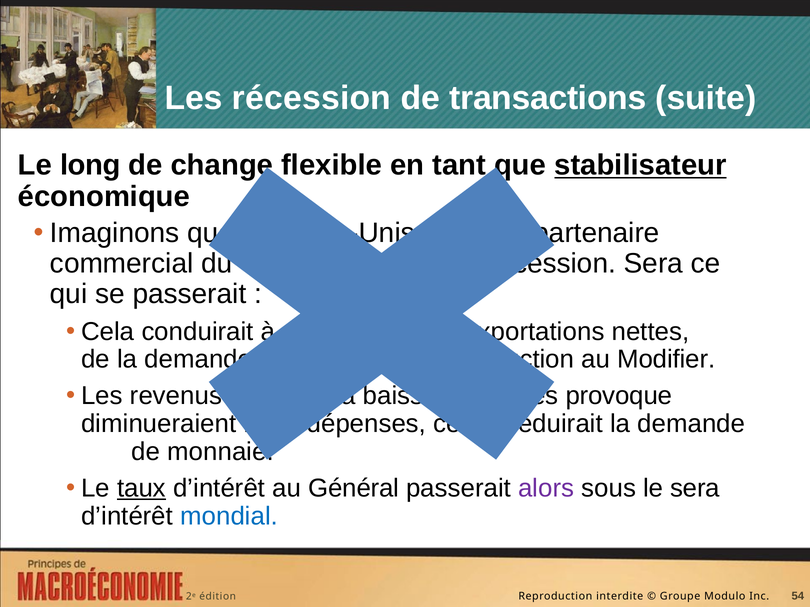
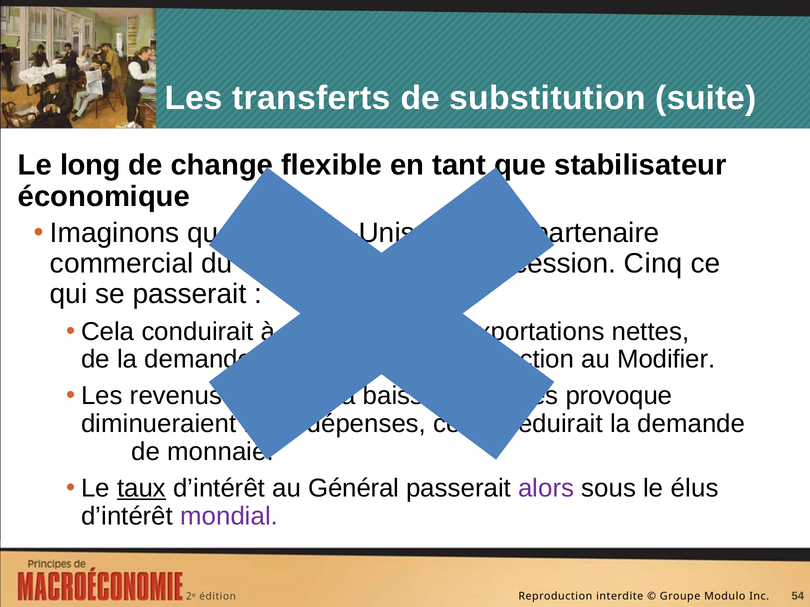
Les récession: récession -> transferts
transactions: transactions -> substitution
stabilisateur underline: present -> none
Sera at (653, 264): Sera -> Cinq
le sera: sera -> élus
mondial colour: blue -> purple
